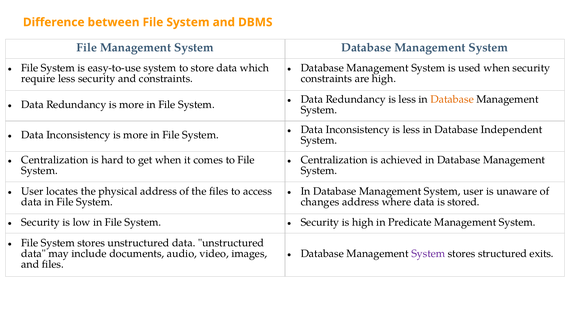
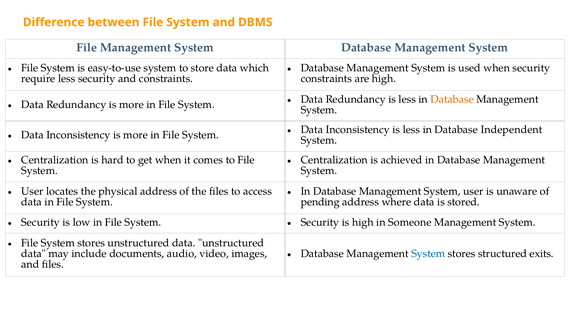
changes: changes -> pending
Predicate: Predicate -> Someone
System at (428, 253) colour: purple -> blue
